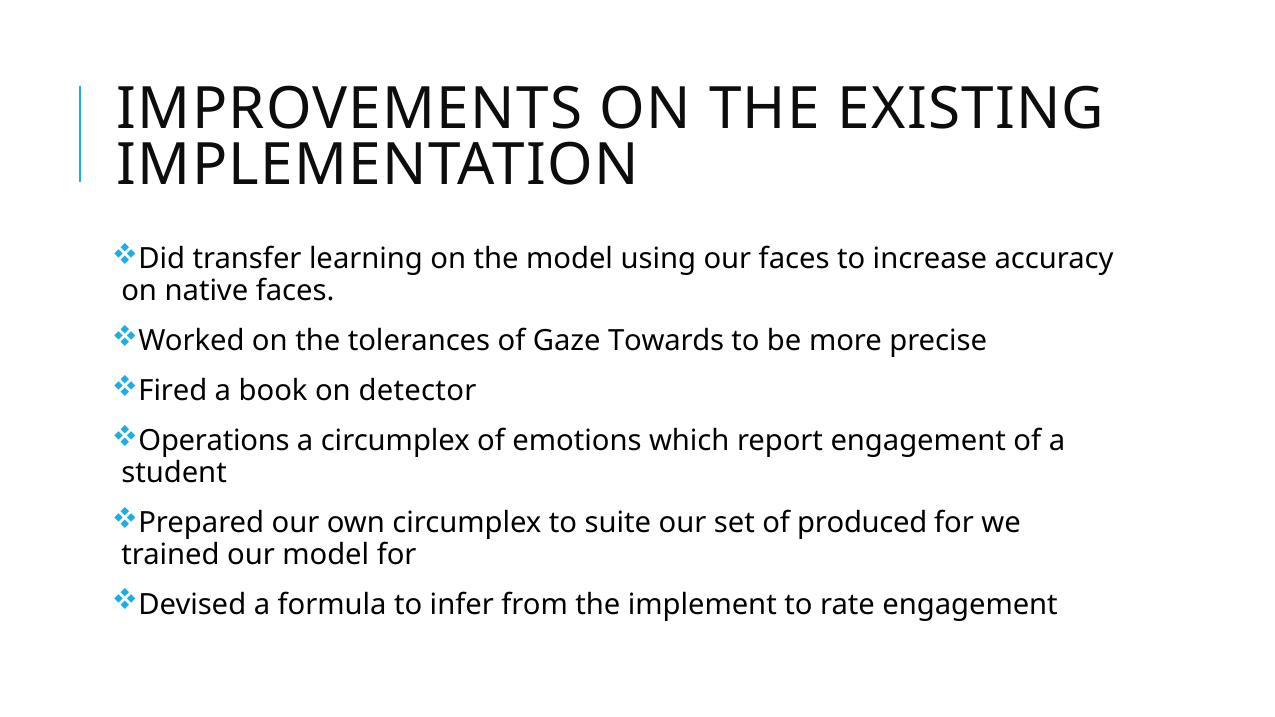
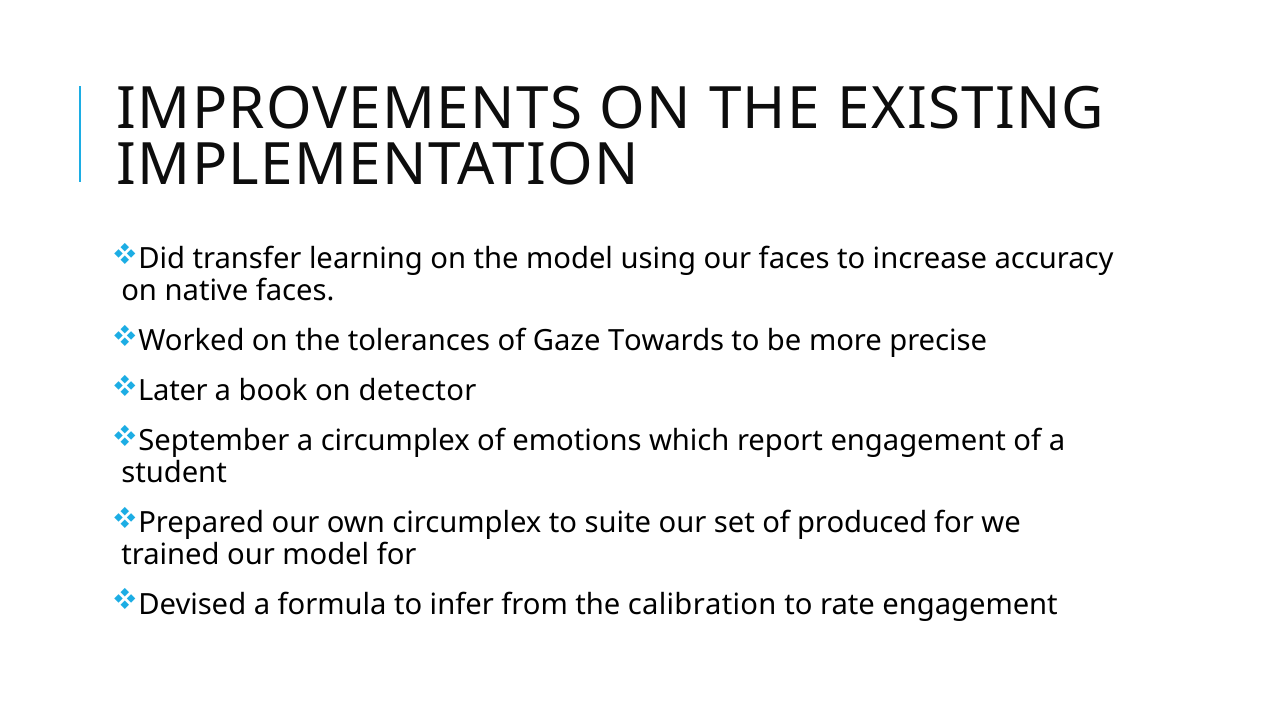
Fired: Fired -> Later
Operations: Operations -> September
implement: implement -> calibration
